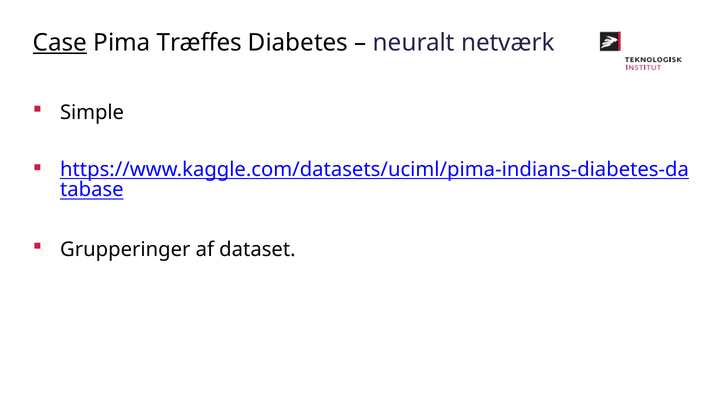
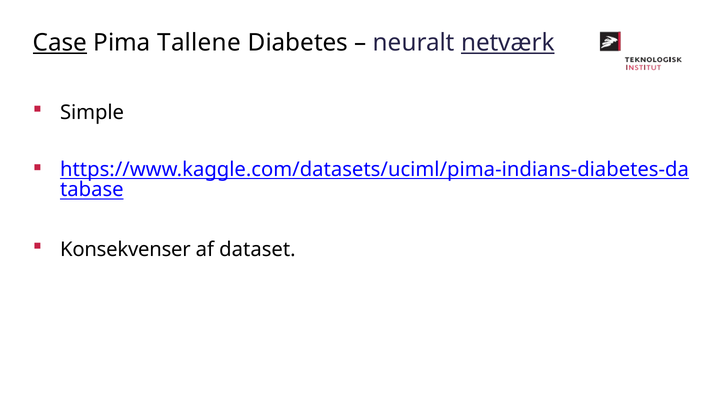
Træffes: Træffes -> Tallene
netværk underline: none -> present
Grupperinger: Grupperinger -> Konsekvenser
